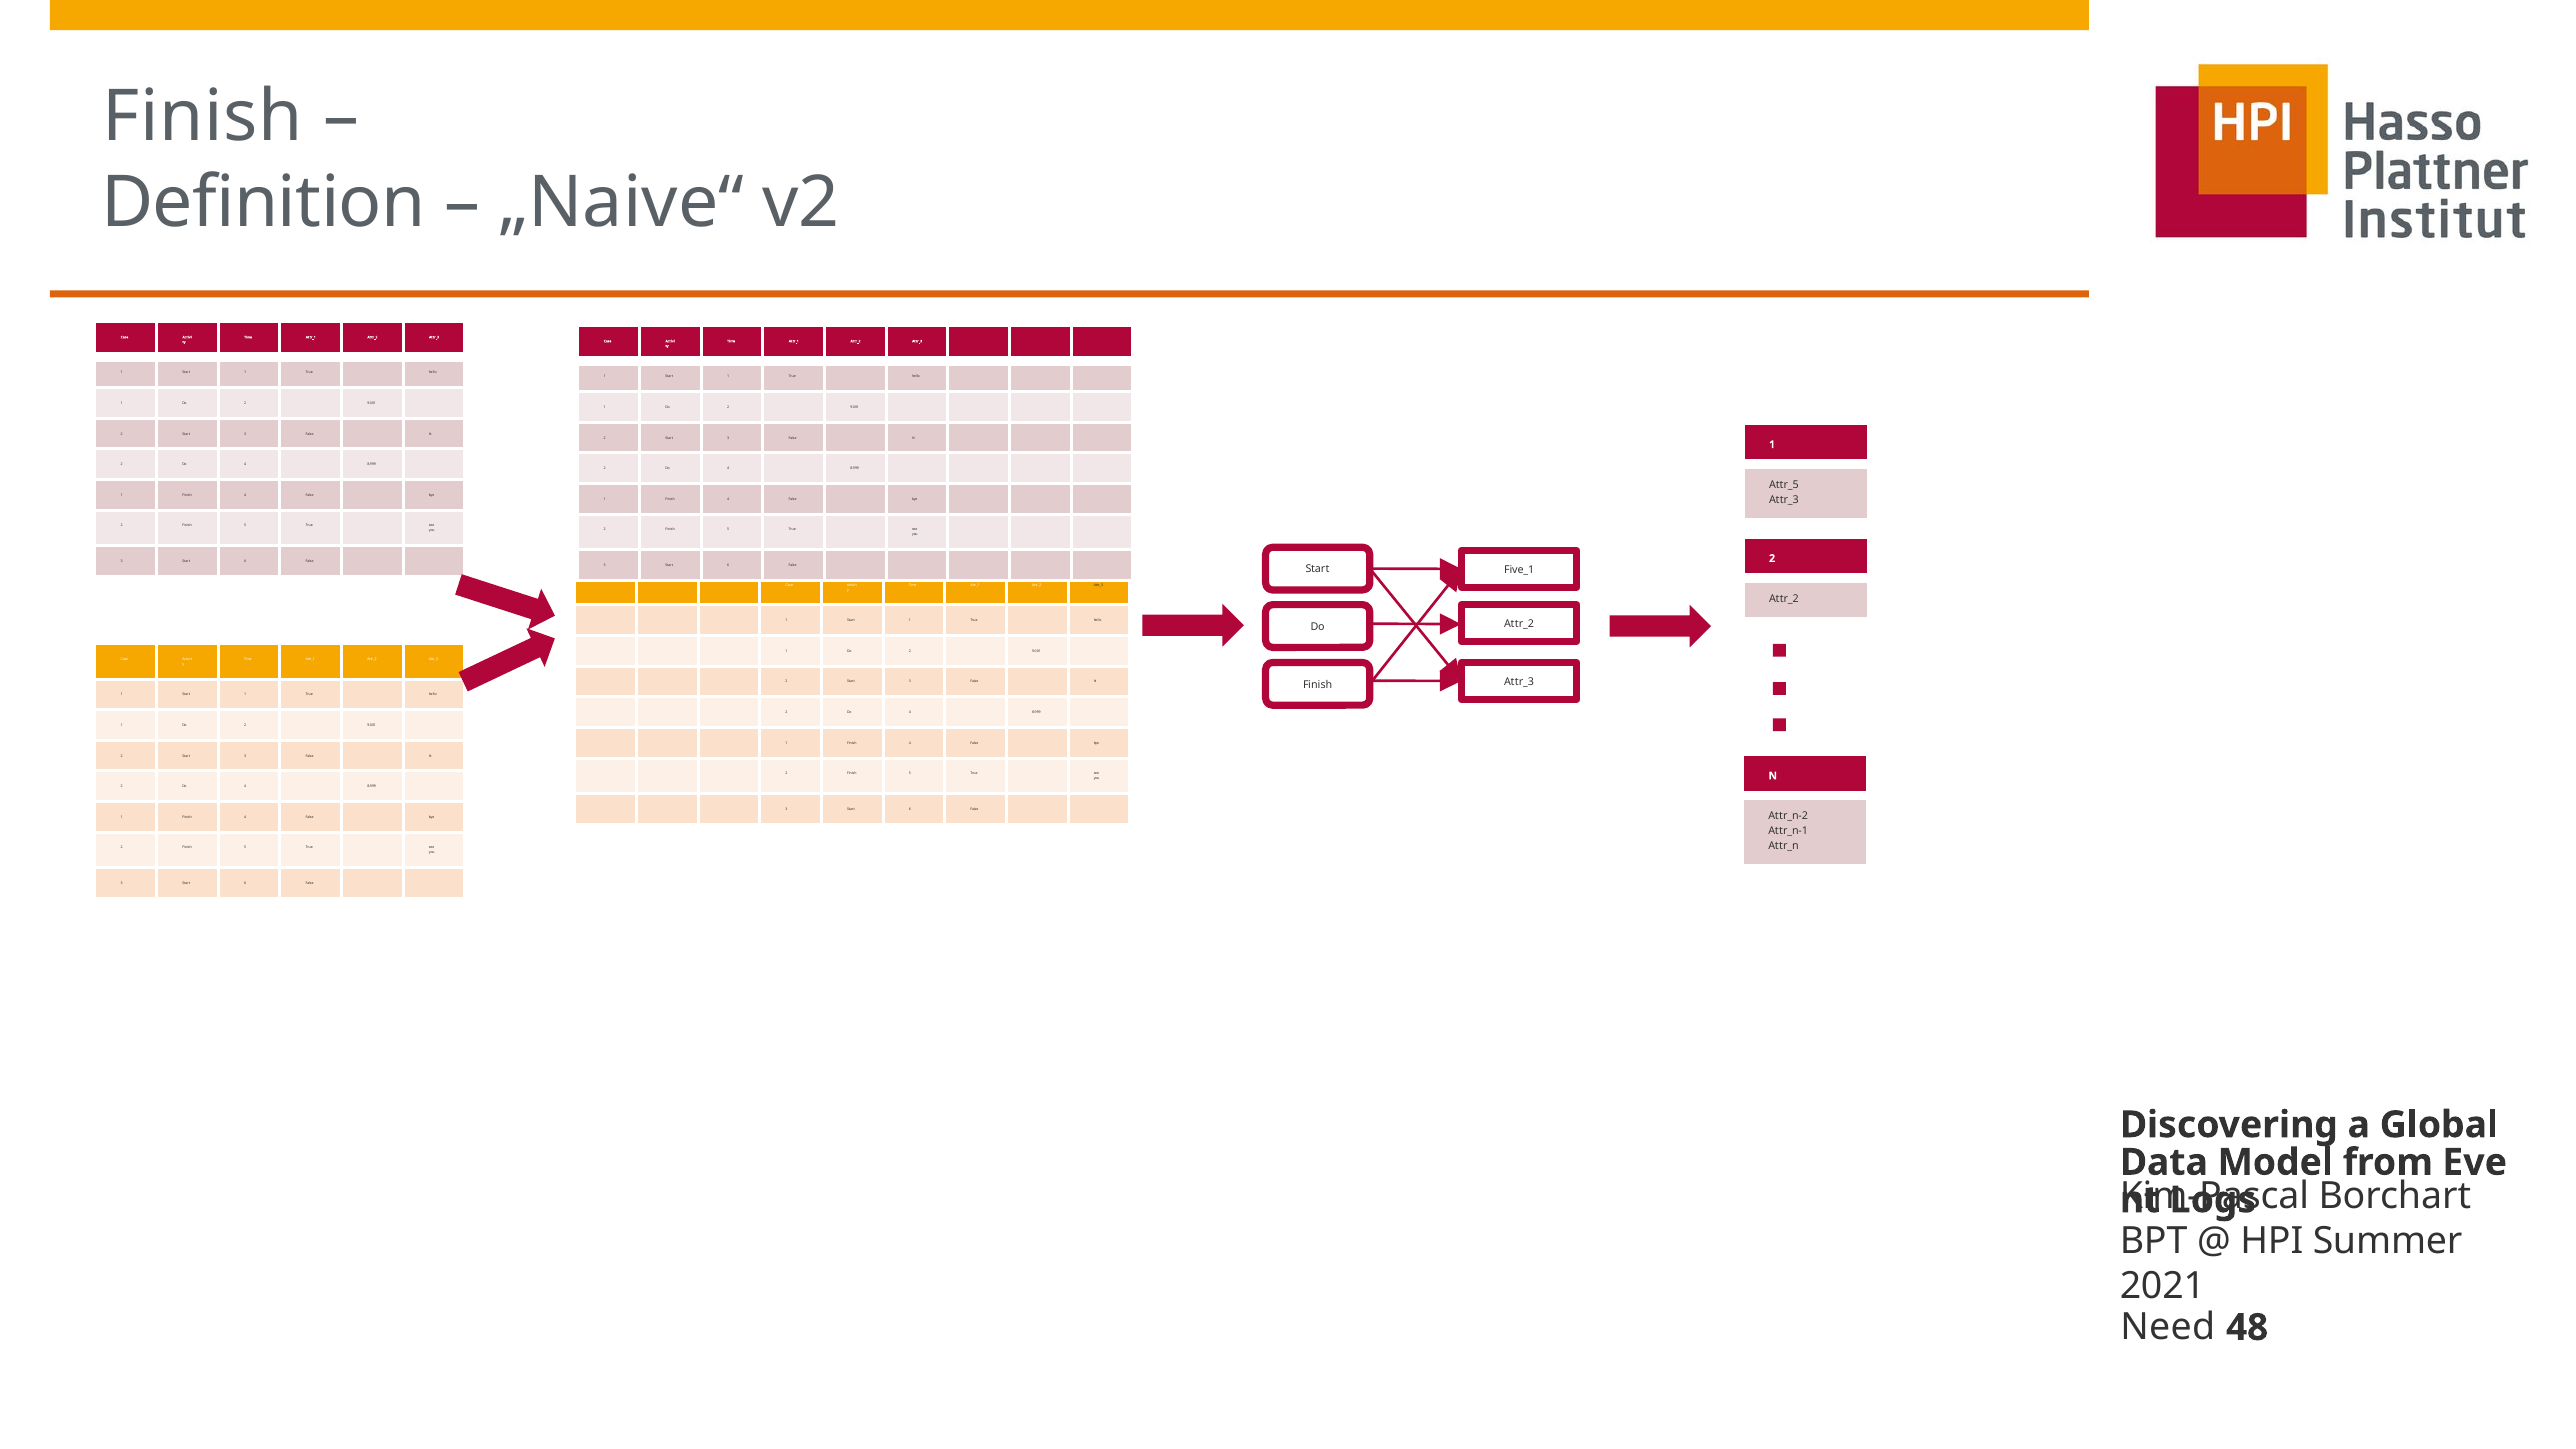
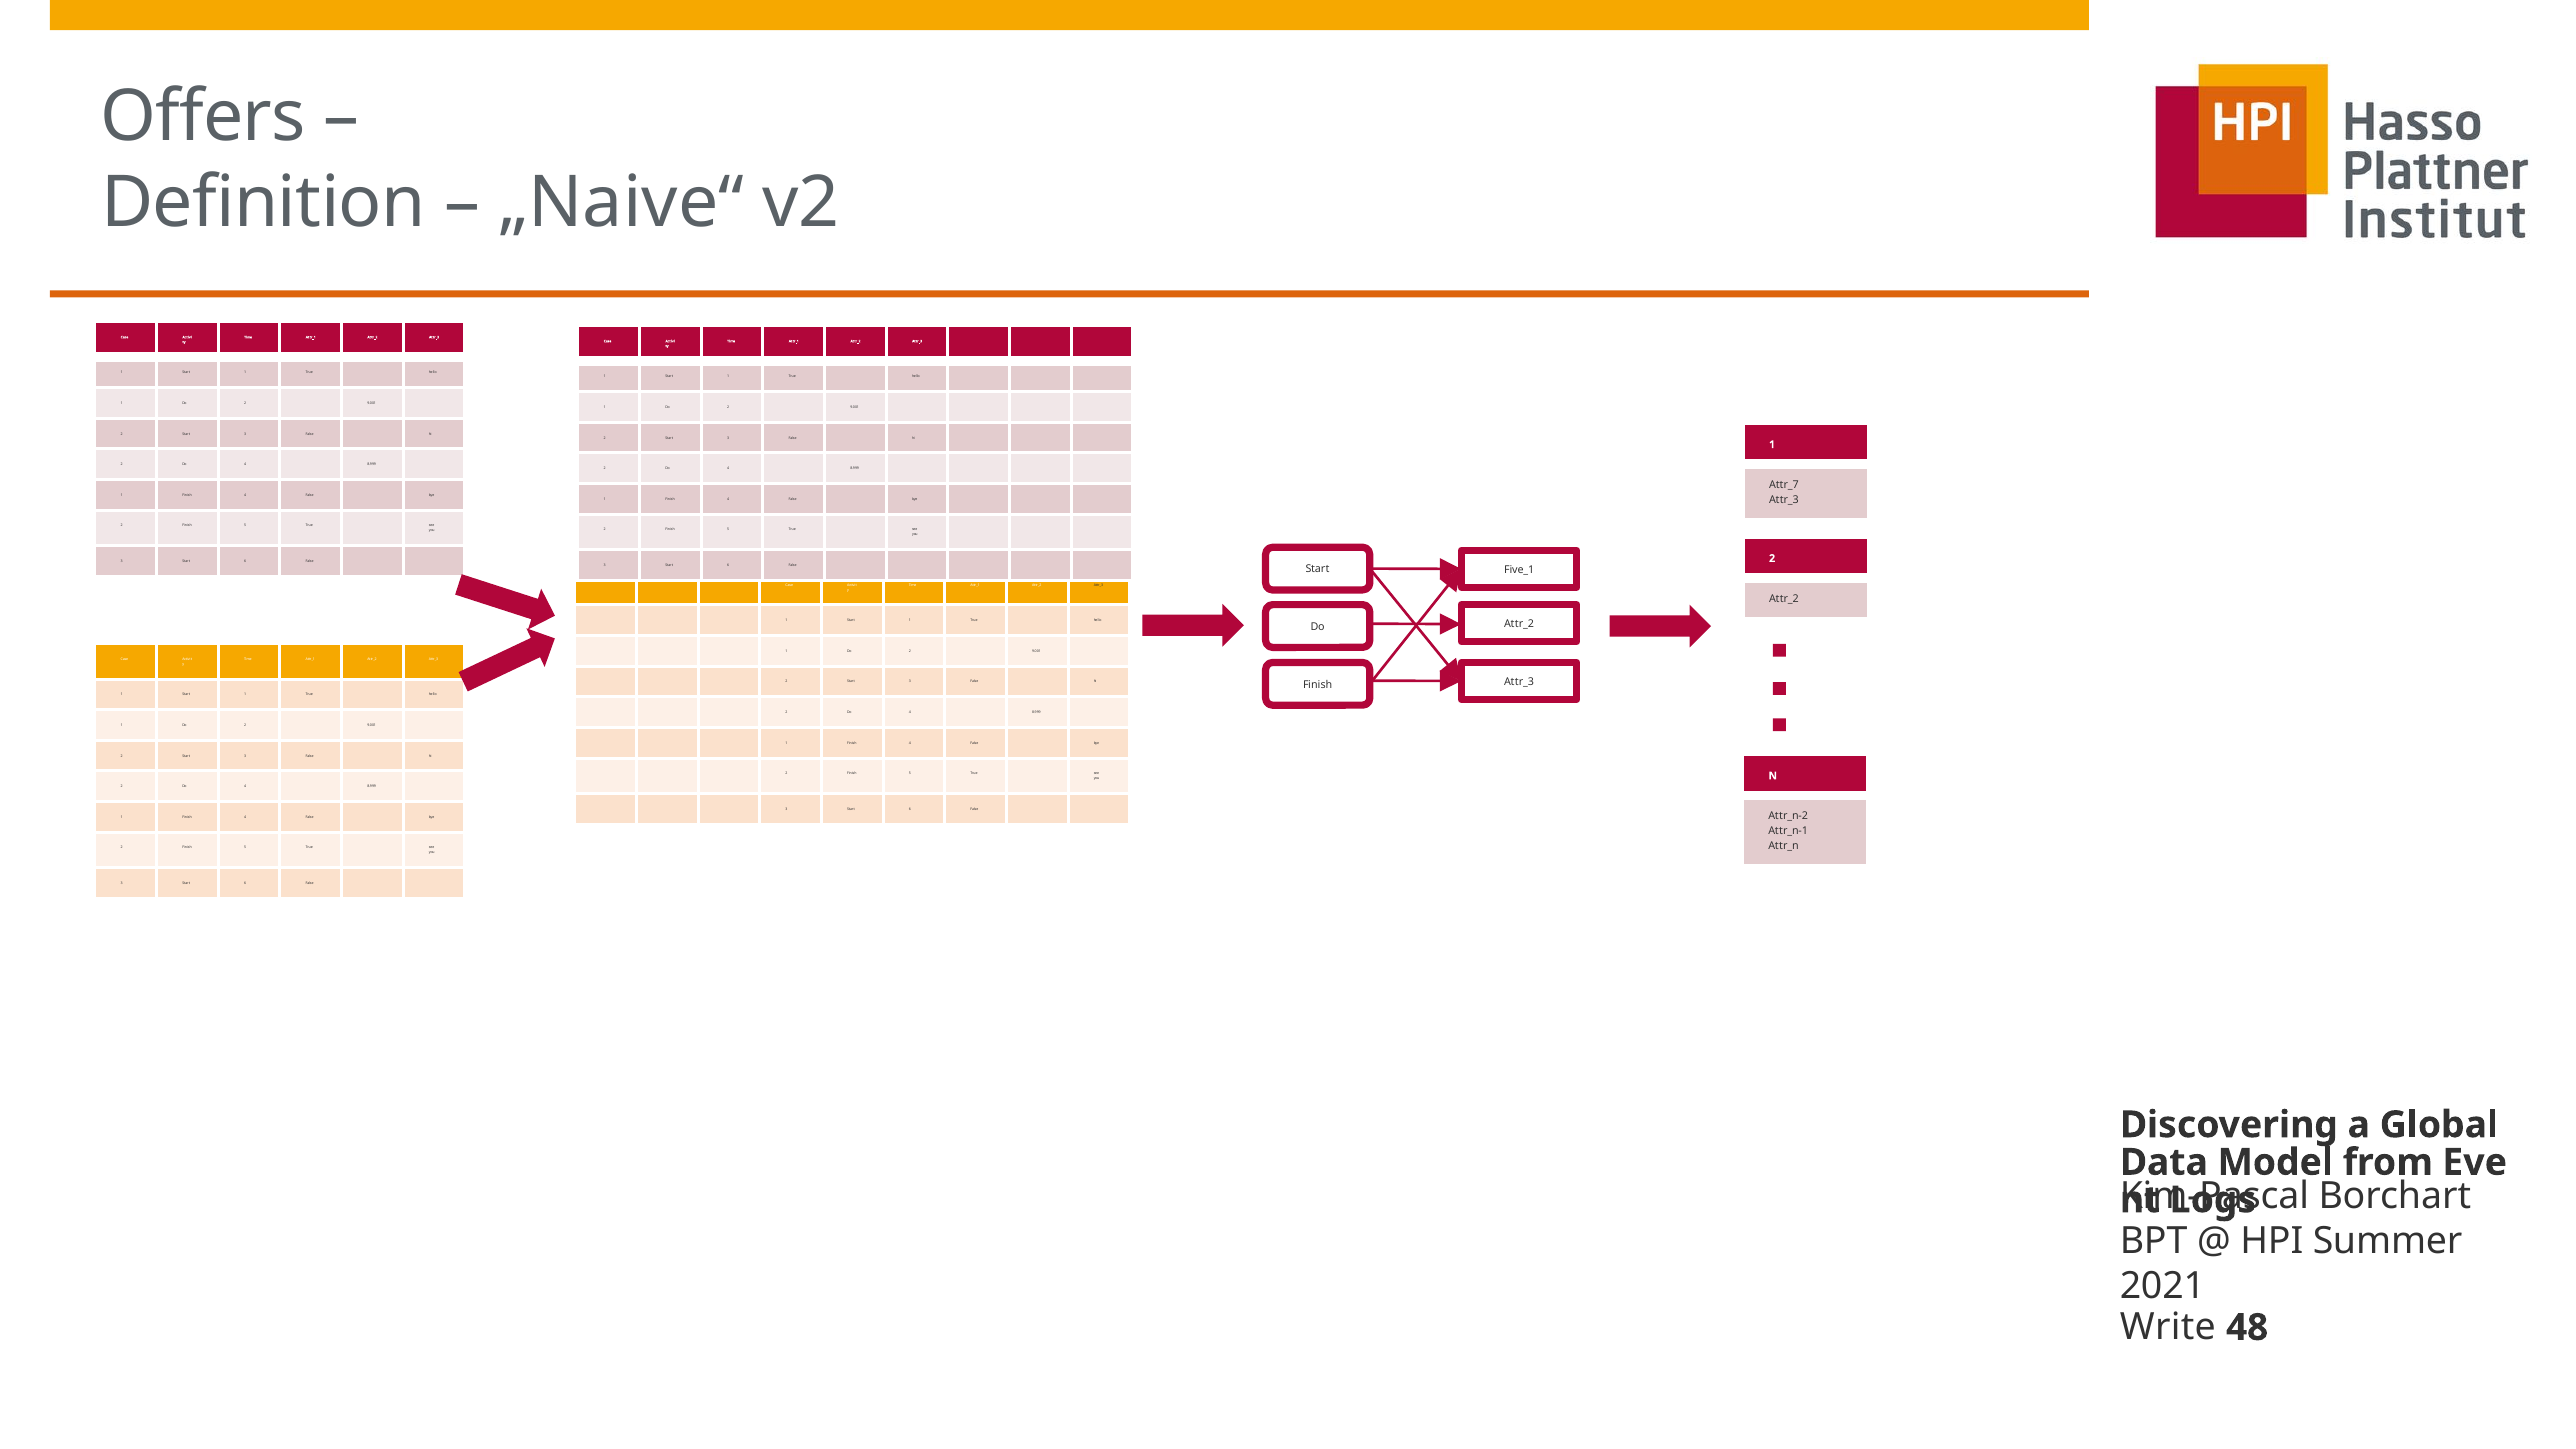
Finish at (202, 117): Finish -> Offers
Attr_5: Attr_5 -> Attr_7
Need: Need -> Write
